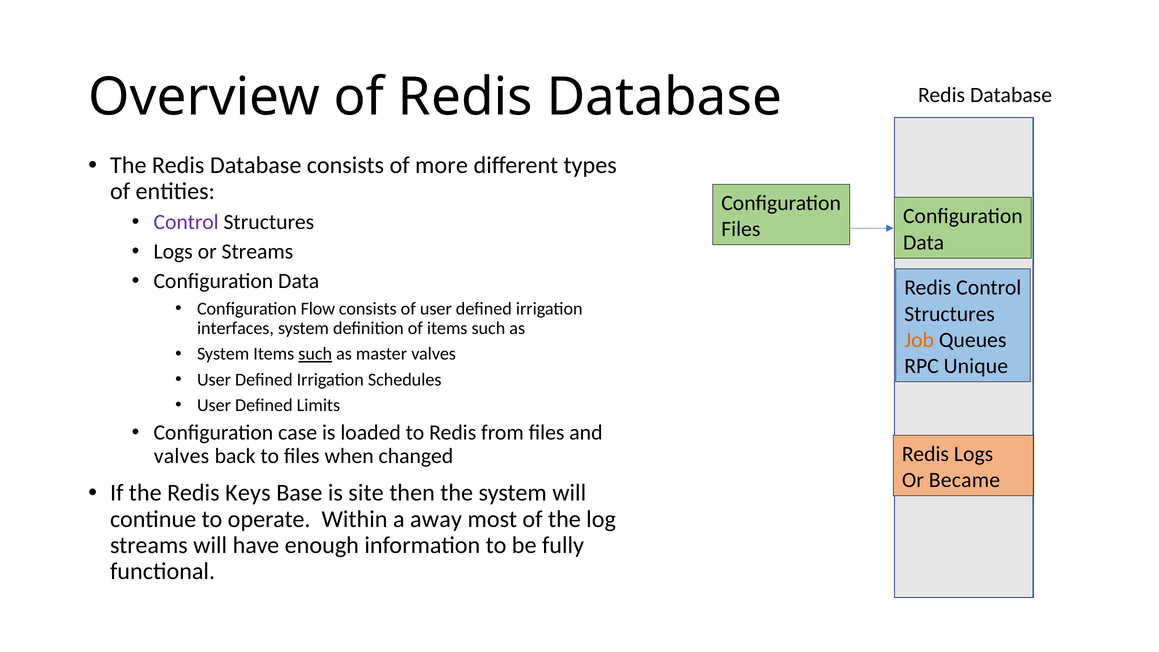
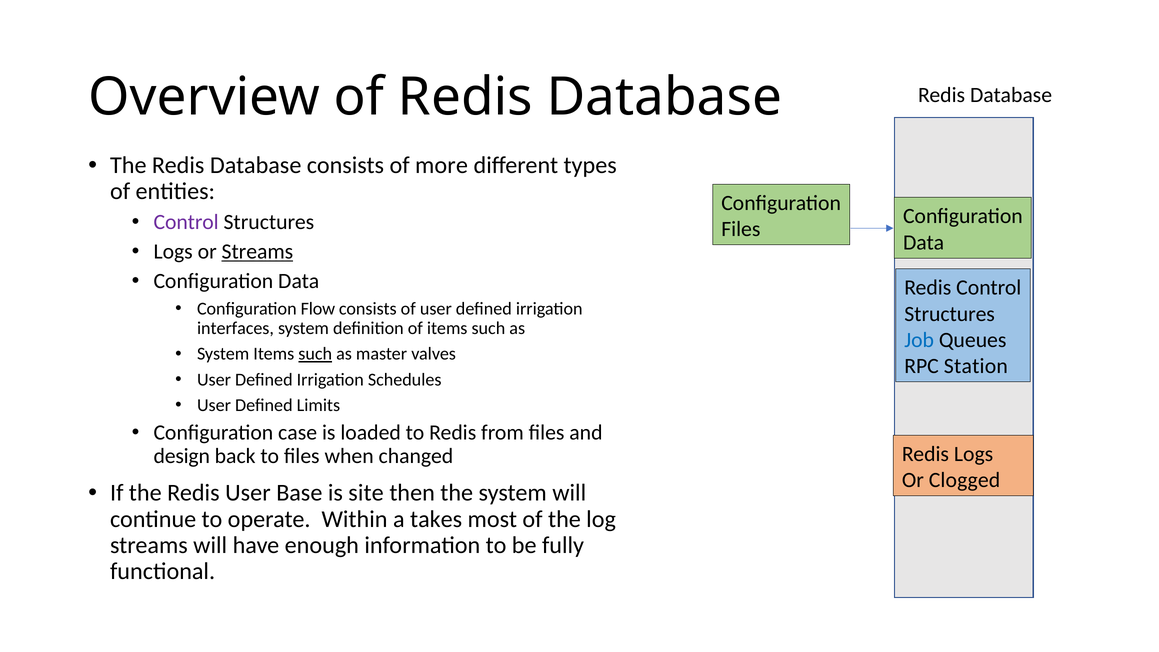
Streams at (257, 252) underline: none -> present
Job colour: orange -> blue
Unique: Unique -> Station
valves at (182, 456): valves -> design
Became: Became -> Clogged
Redis Keys: Keys -> User
away: away -> takes
